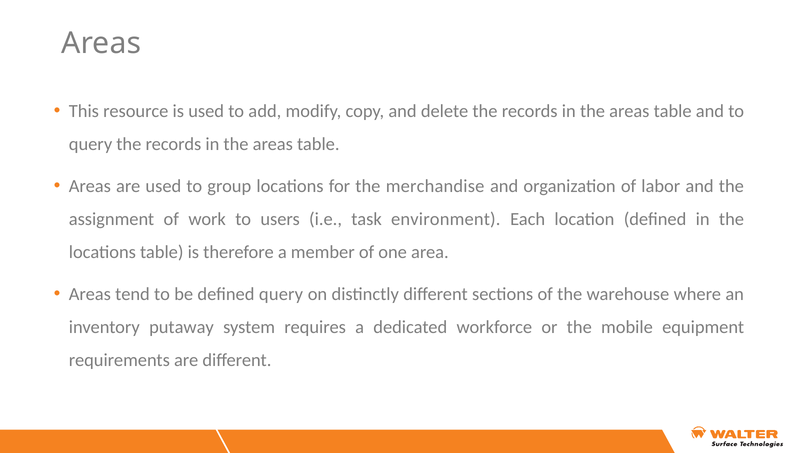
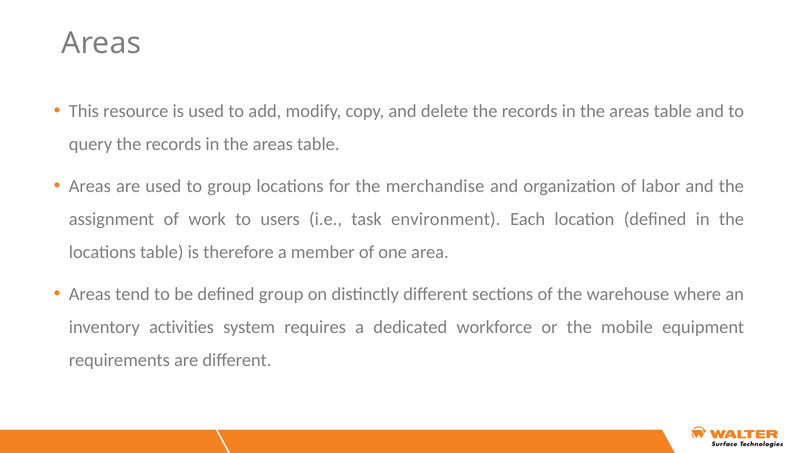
defined query: query -> group
putaway: putaway -> activities
